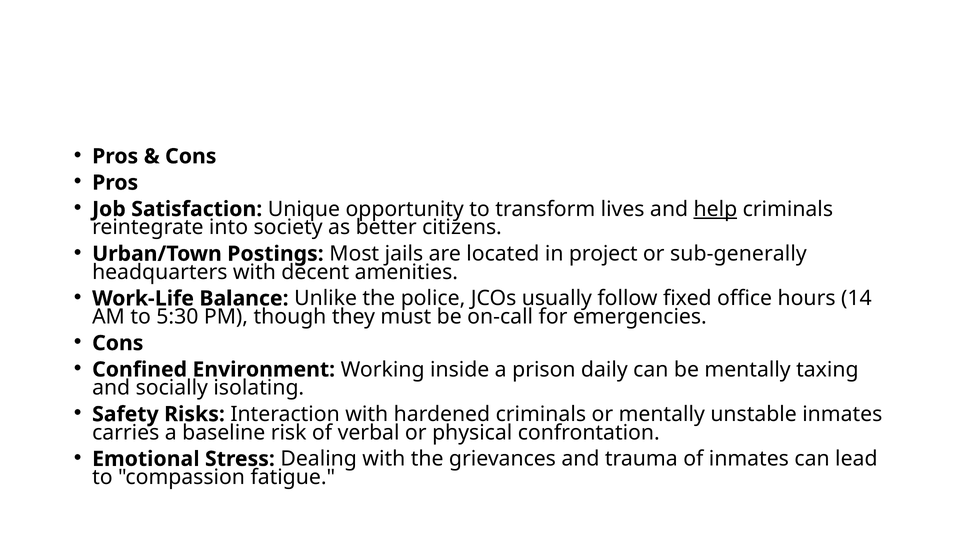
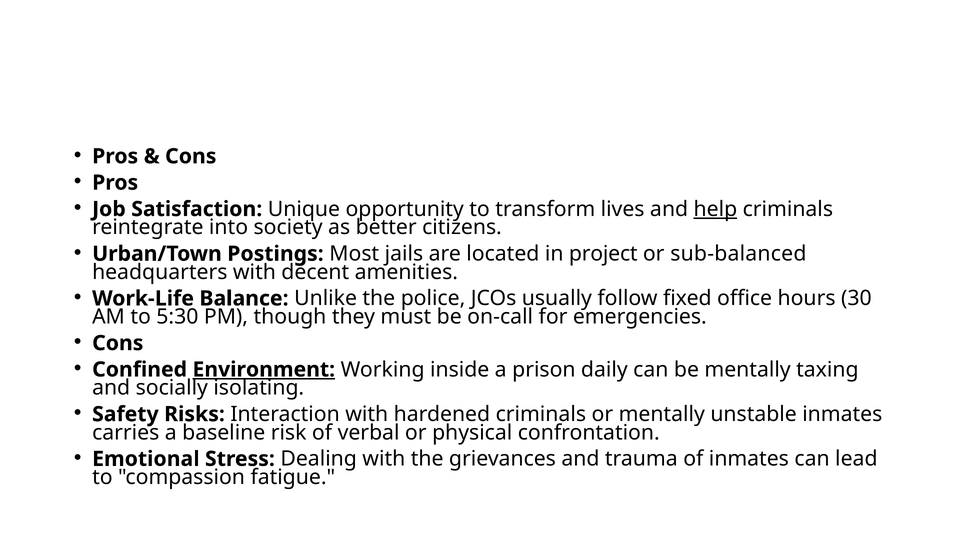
sub-generally: sub-generally -> sub-balanced
14: 14 -> 30
Environment underline: none -> present
